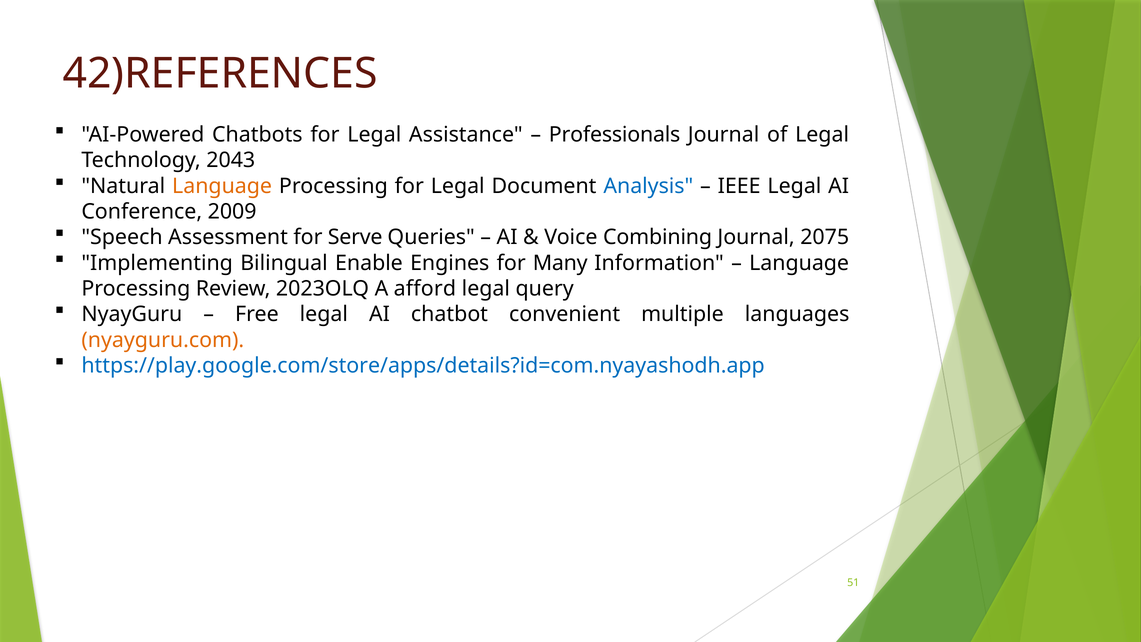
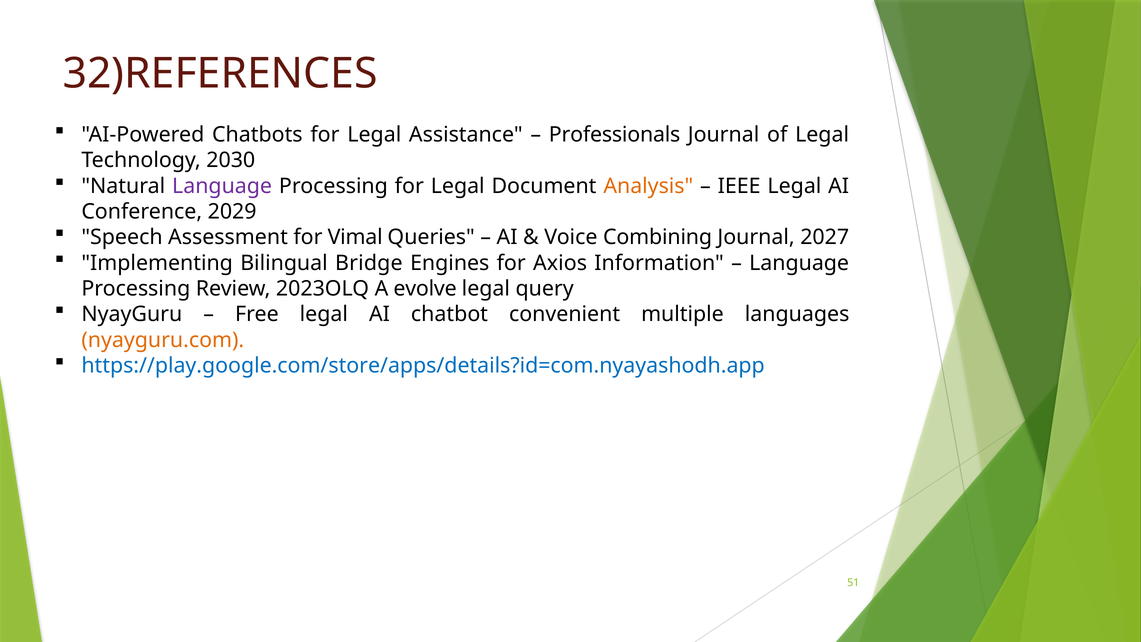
42)REFERENCES: 42)REFERENCES -> 32)REFERENCES
2043: 2043 -> 2030
Language at (222, 186) colour: orange -> purple
Analysis colour: blue -> orange
2009: 2009 -> 2029
Serve: Serve -> Vimal
2075: 2075 -> 2027
Enable: Enable -> Bridge
Many: Many -> Axios
afford: afford -> evolve
